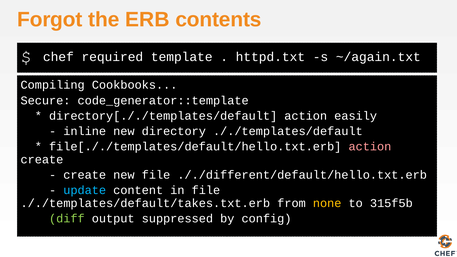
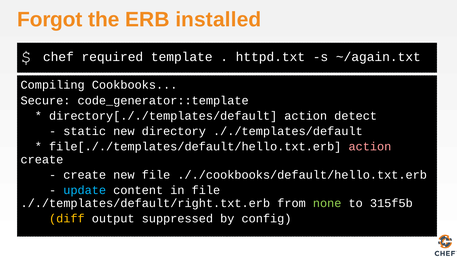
contents: contents -> installed
easily: easily -> detect
inline: inline -> static
././different/default/hello.txt.erb: ././different/default/hello.txt.erb -> ././cookbooks/default/hello.txt.erb
././templates/default/takes.txt.erb: ././templates/default/takes.txt.erb -> ././templates/default/right.txt.erb
none colour: yellow -> light green
diff colour: light green -> yellow
